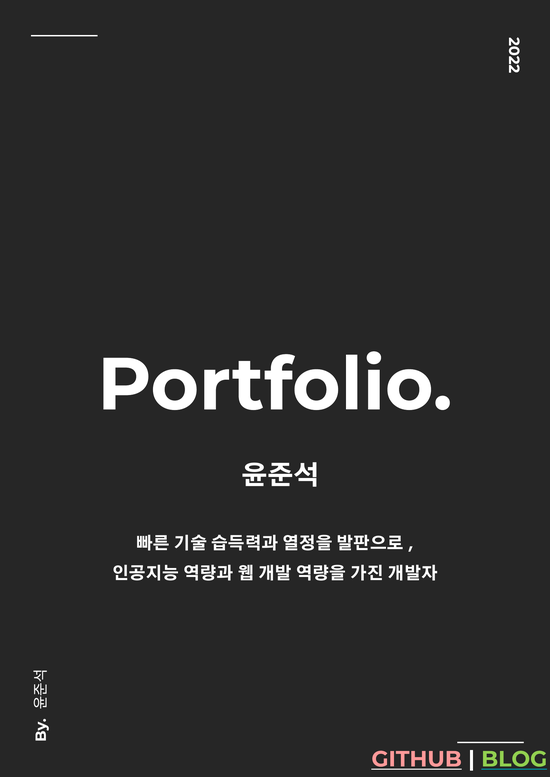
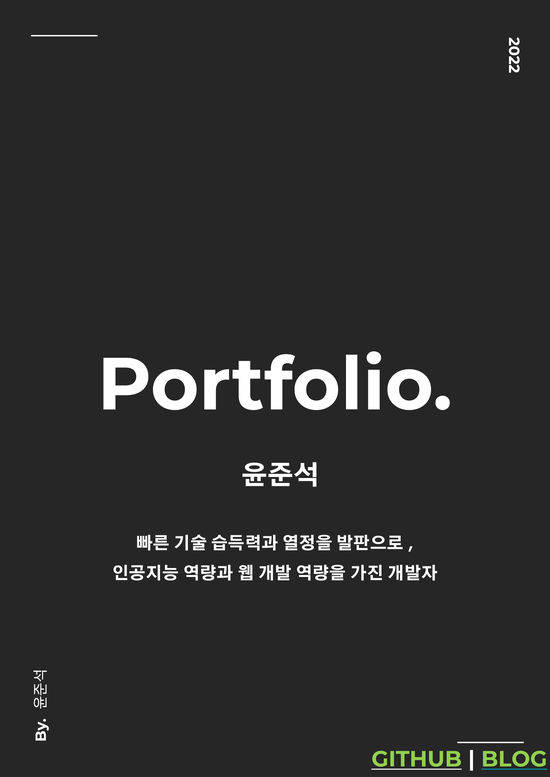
GITHUB colour: pink -> light green
